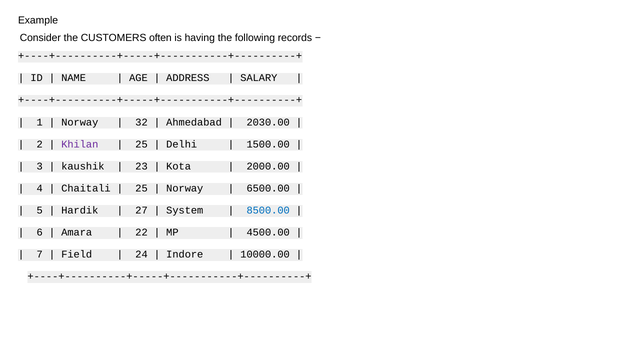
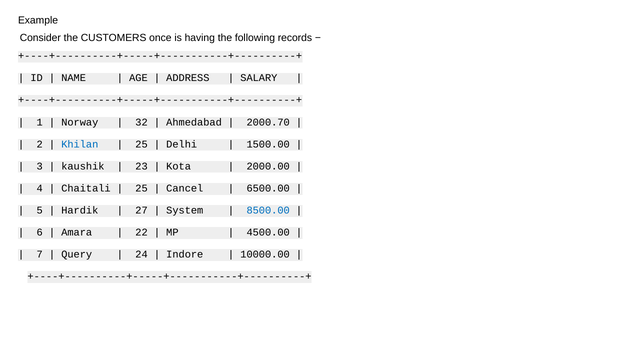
often: often -> once
2030.00: 2030.00 -> 2000.70
Khilan colour: purple -> blue
Norway at (185, 188): Norway -> Cancel
Field: Field -> Query
